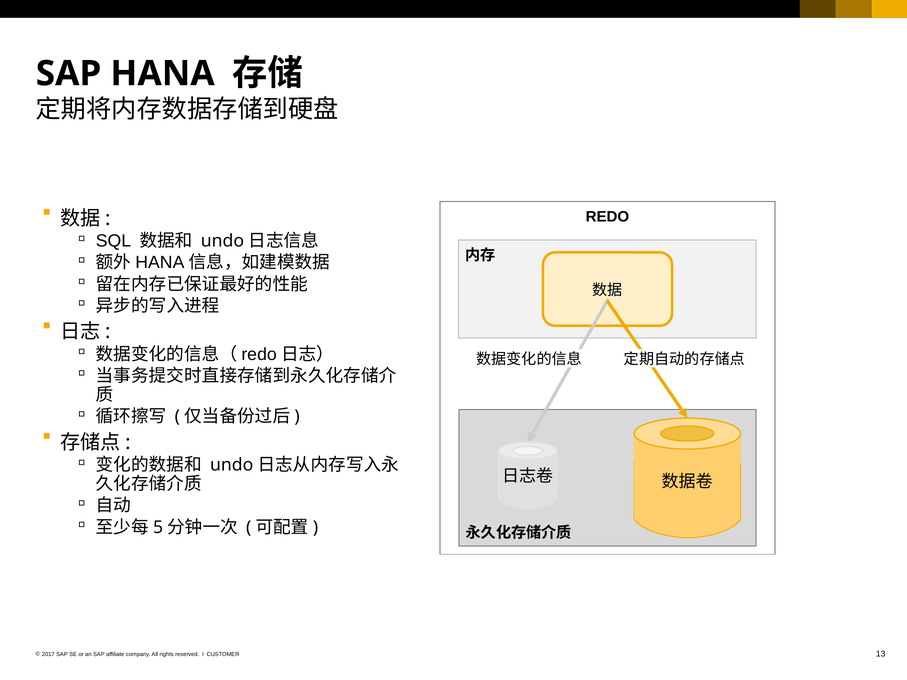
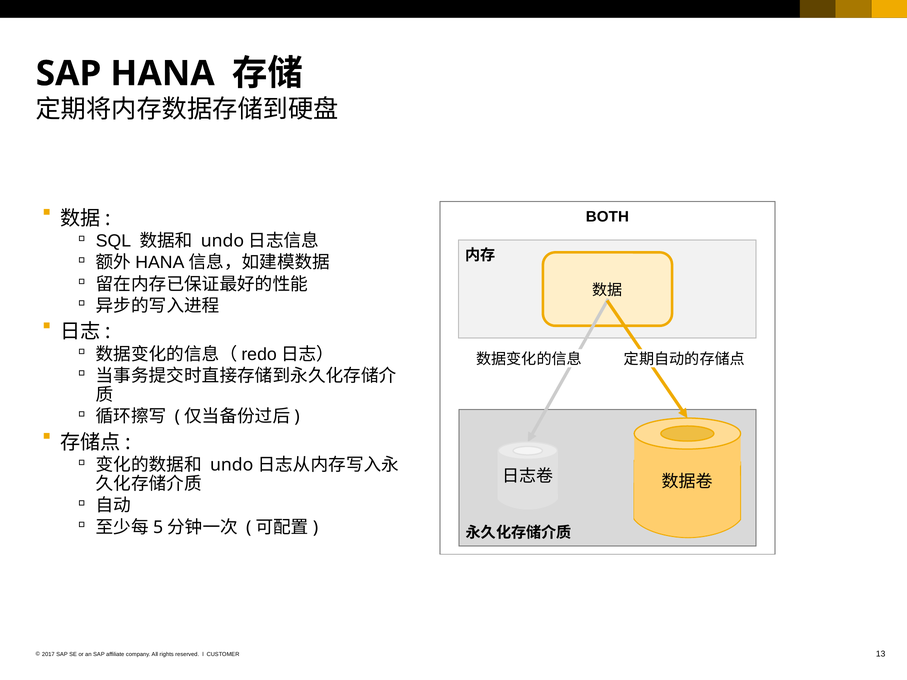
REDO: REDO -> BOTH
